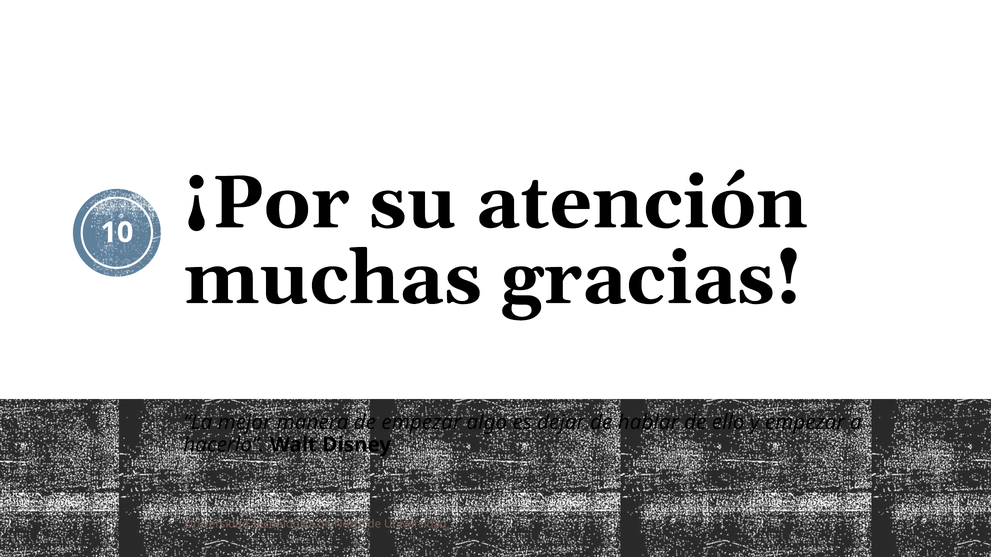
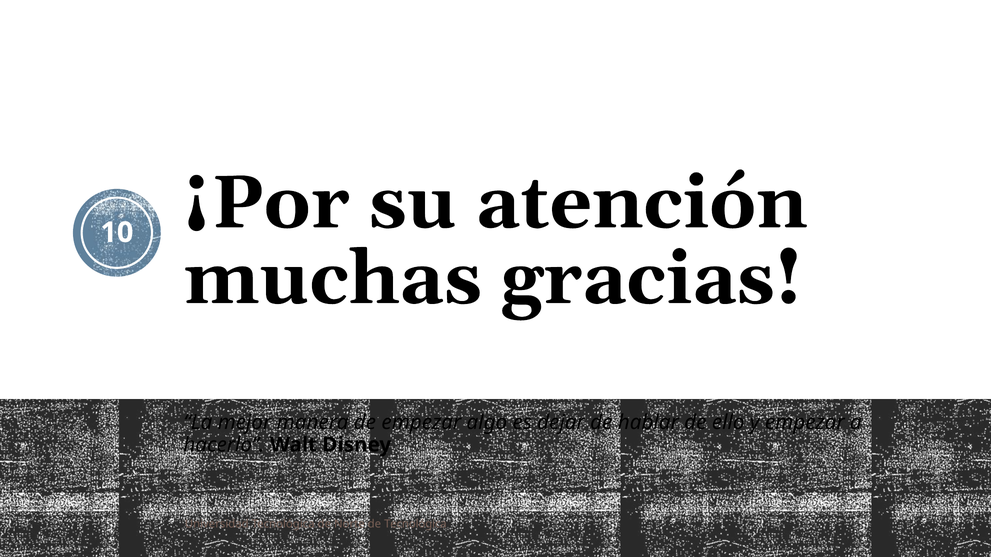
de Universidad: Universidad -> Tecnológica
